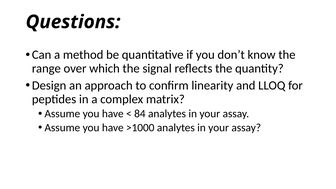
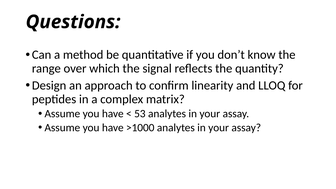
84: 84 -> 53
